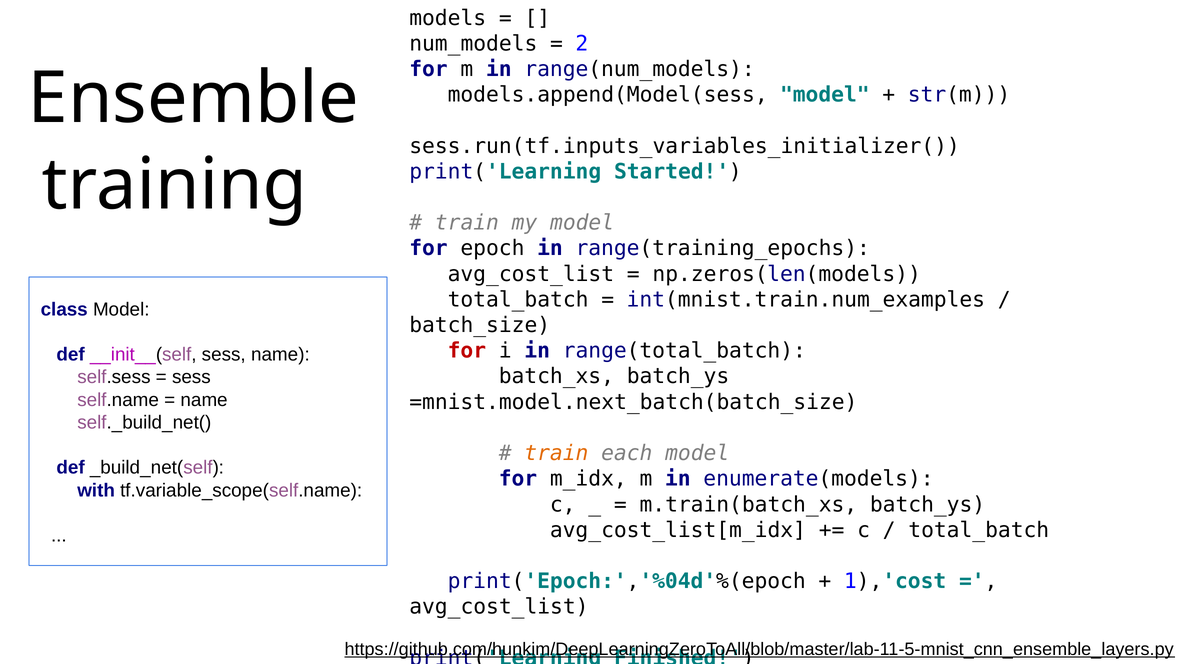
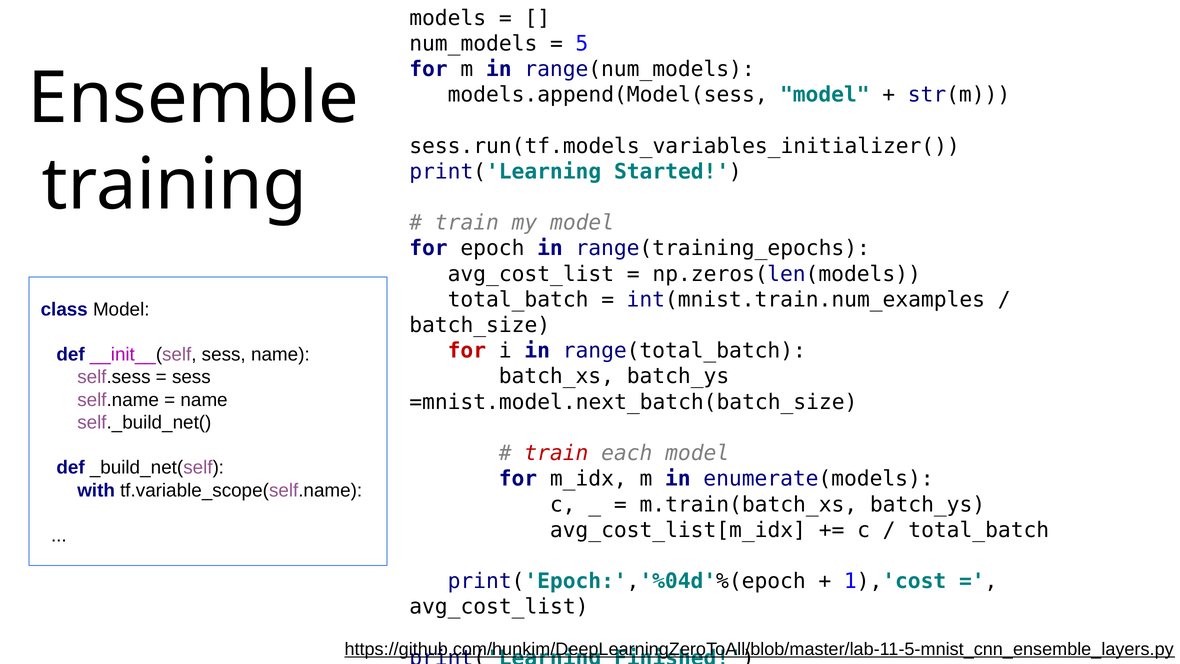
2: 2 -> 5
sess.run(tf.inputs_variables_initializer(: sess.run(tf.inputs_variables_initializer( -> sess.run(tf.models_variables_initializer(
train at (556, 453) colour: orange -> red
